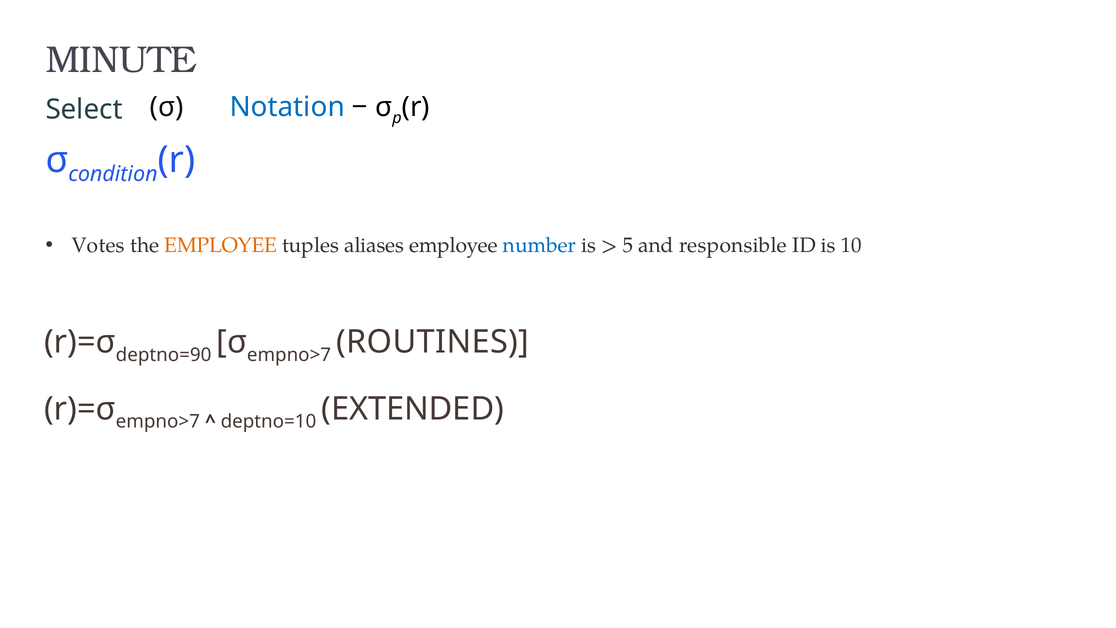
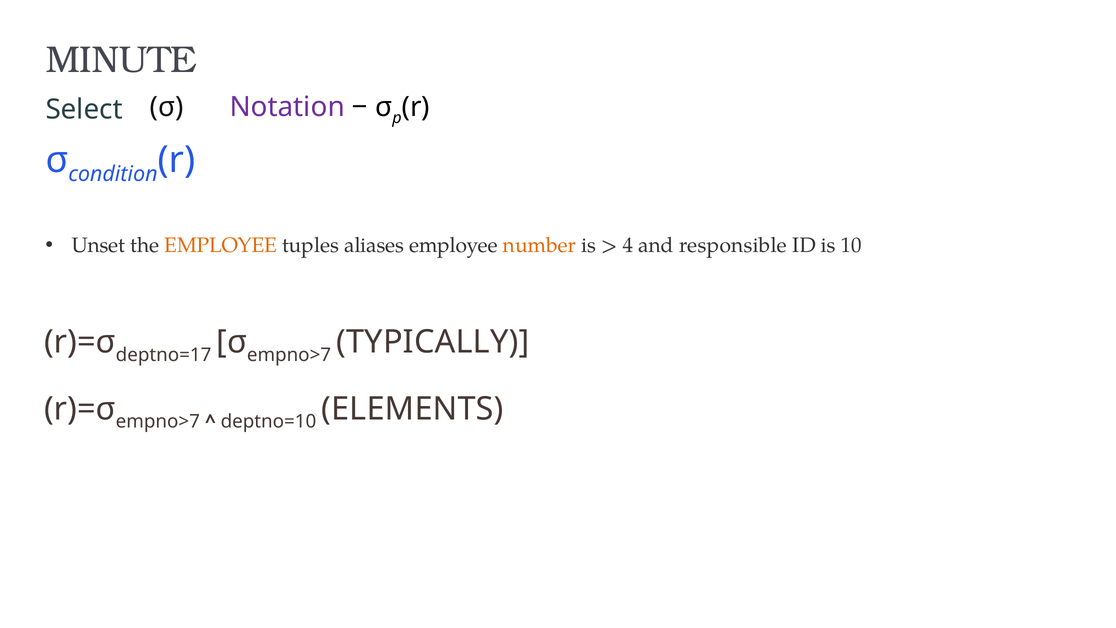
Notation colour: blue -> purple
Votes: Votes -> Unset
number colour: blue -> orange
5: 5 -> 4
deptno=90: deptno=90 -> deptno=17
ROUTINES: ROUTINES -> TYPICALLY
EXTENDED: EXTENDED -> ELEMENTS
